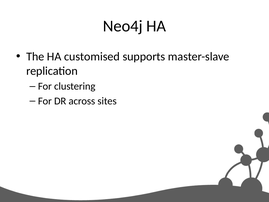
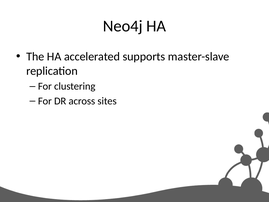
customised: customised -> accelerated
